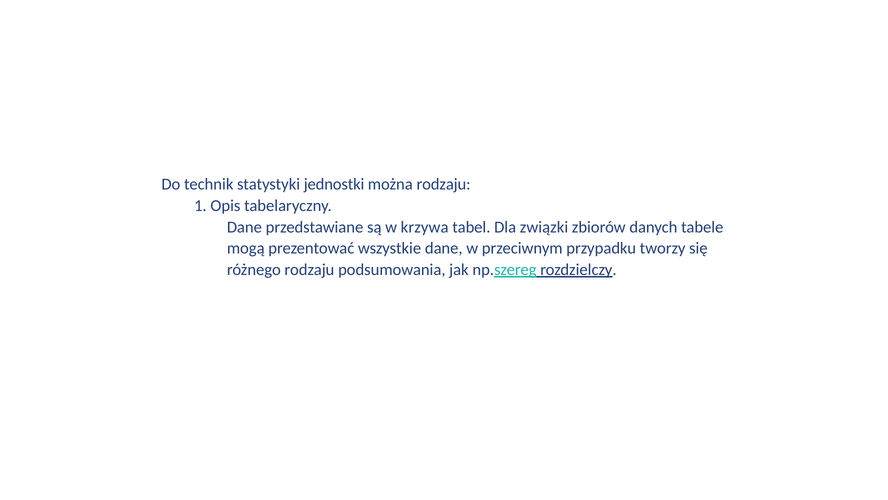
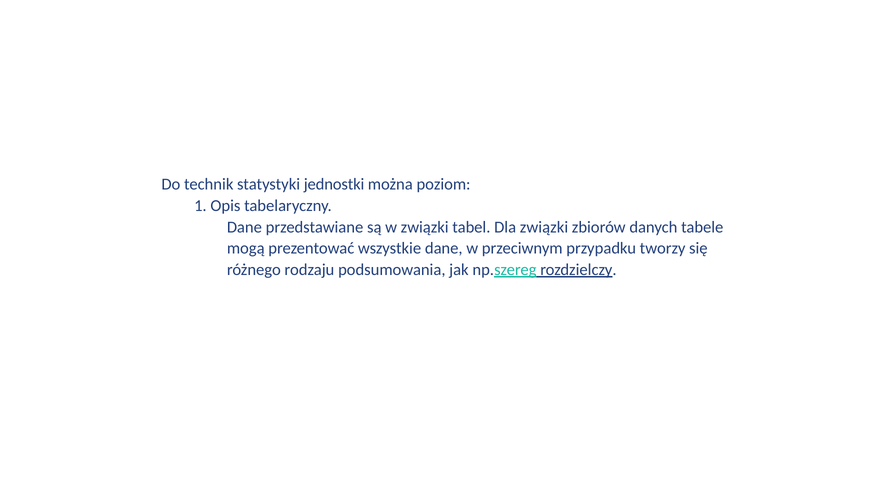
można rodzaju: rodzaju -> poziom
w krzywa: krzywa -> związki
